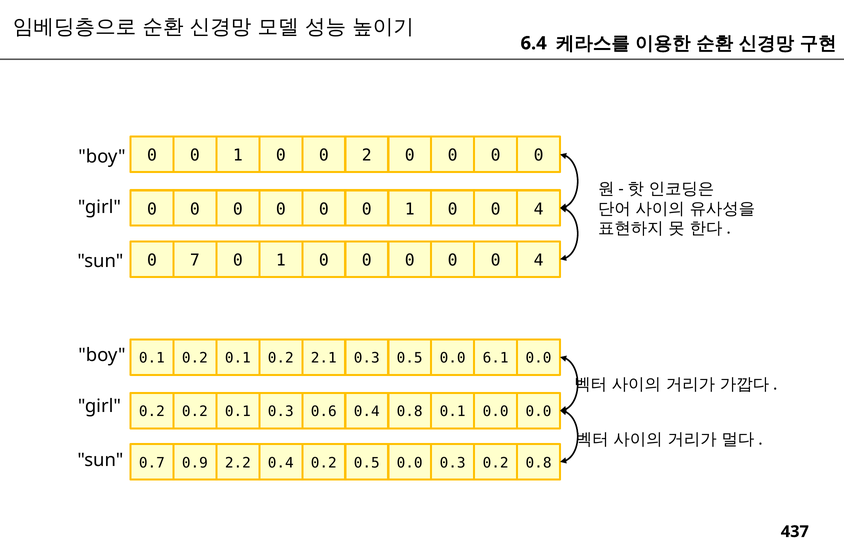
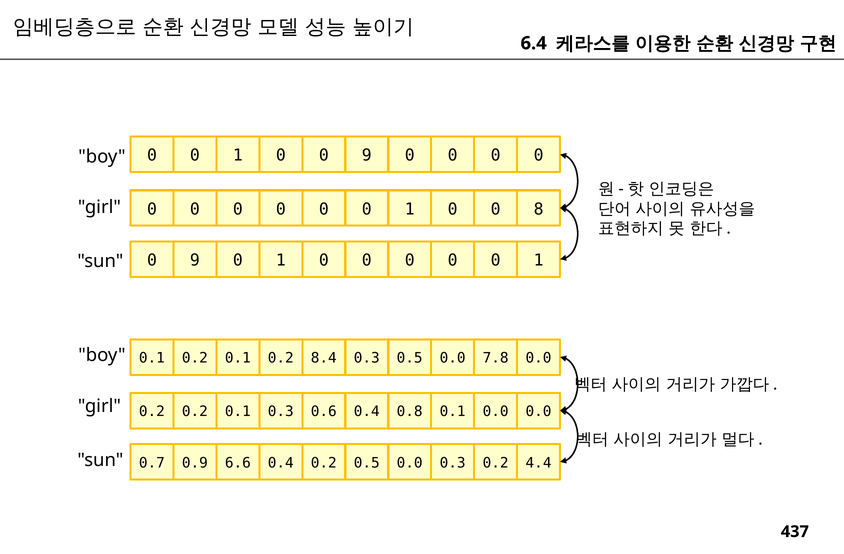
0 0 2: 2 -> 9
1 0 0 4: 4 -> 8
7 at (195, 261): 7 -> 9
4 at (539, 261): 4 -> 1
2.1: 2.1 -> 8.4
6.1: 6.1 -> 7.8
2.2: 2.2 -> 6.6
0.2 0.8: 0.8 -> 4.4
